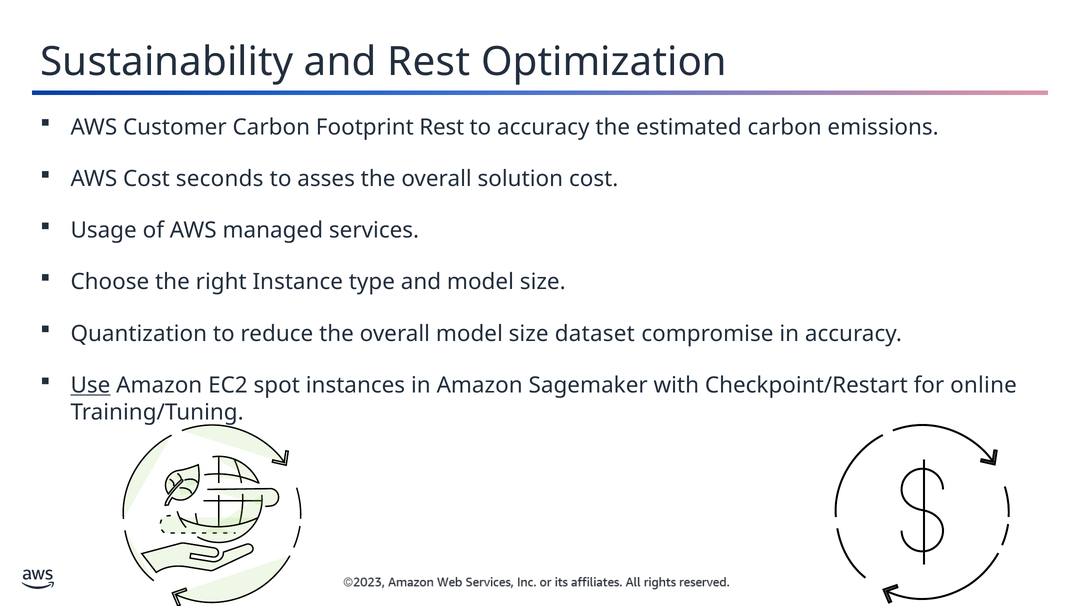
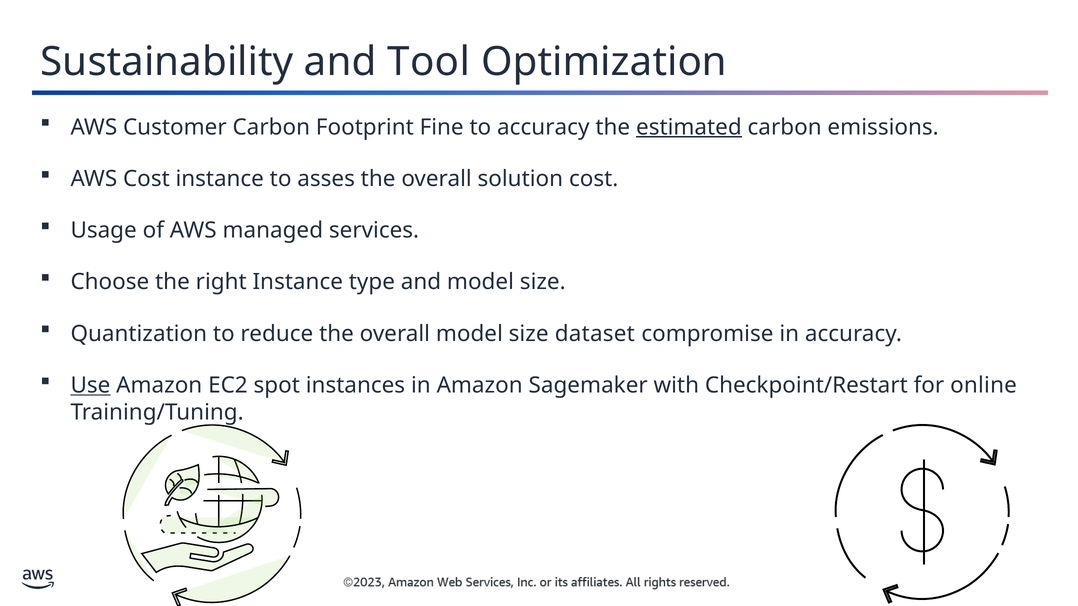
and Rest: Rest -> Tool
Footprint Rest: Rest -> Fine
estimated underline: none -> present
Cost seconds: seconds -> instance
